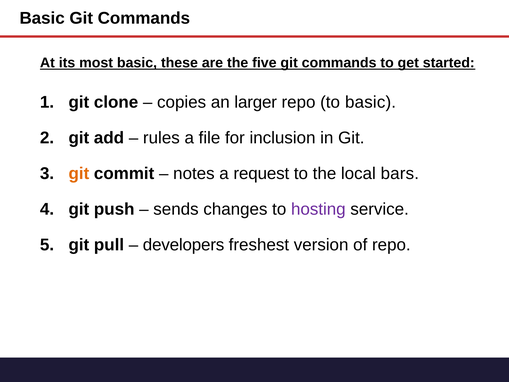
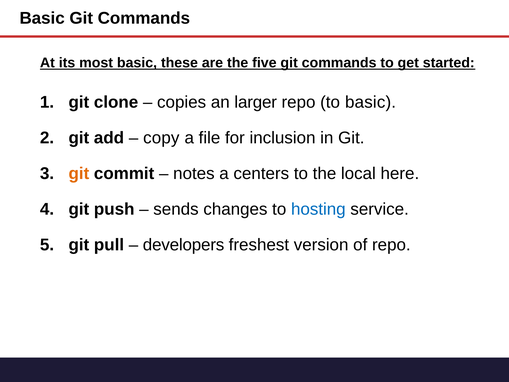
rules: rules -> copy
request: request -> centers
bars: bars -> here
hosting colour: purple -> blue
